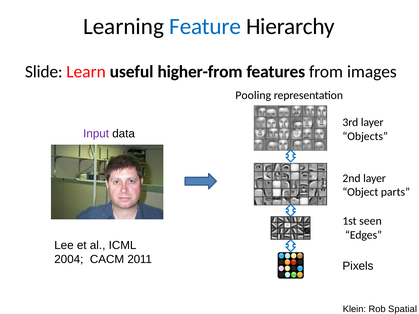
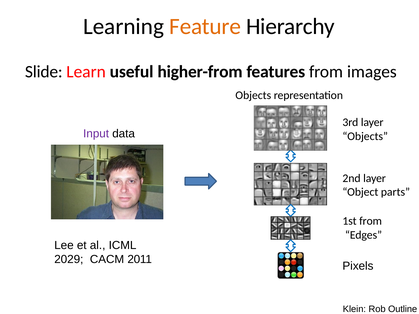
Feature colour: blue -> orange
Pooling at (253, 96): Pooling -> Objects
1st seen: seen -> from
2004: 2004 -> 2029
Spatial: Spatial -> Outline
